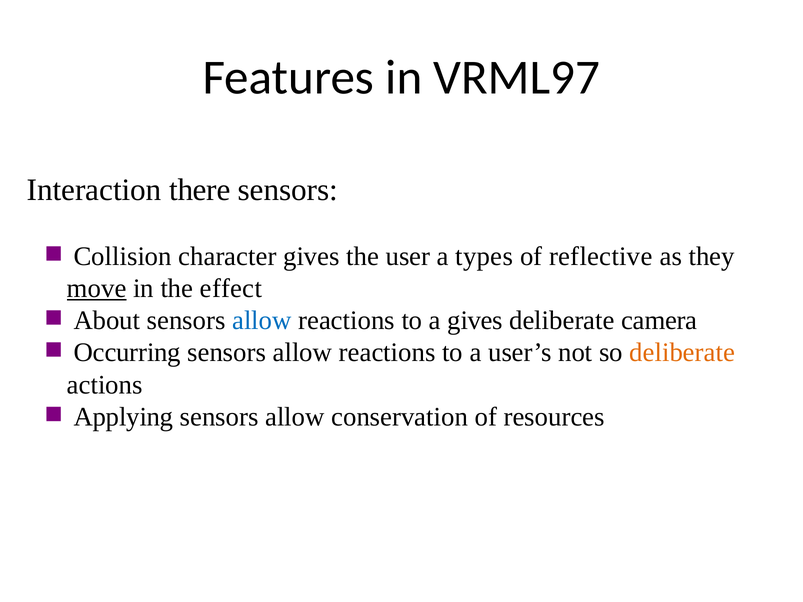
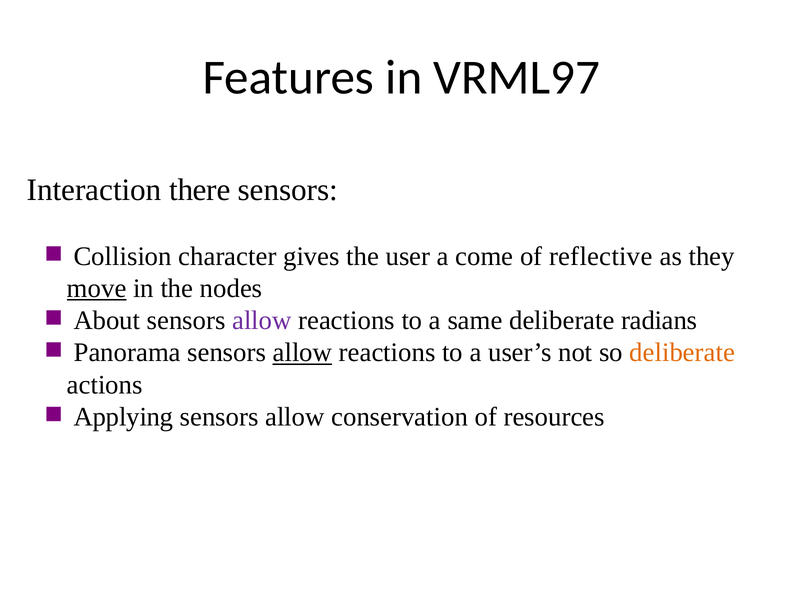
types: types -> come
effect: effect -> nodes
allow at (262, 321) colour: blue -> purple
a gives: gives -> same
camera: camera -> radians
Occurring: Occurring -> Panorama
allow at (302, 353) underline: none -> present
